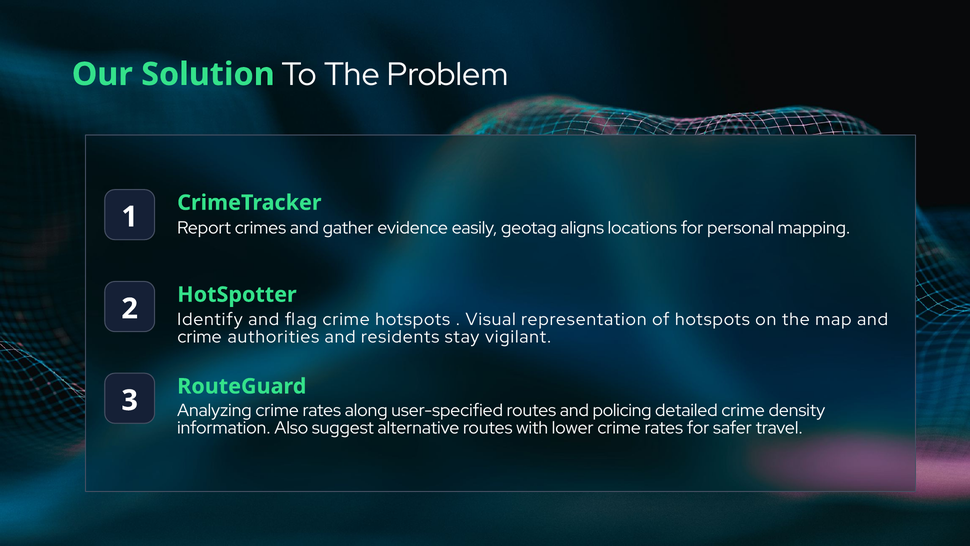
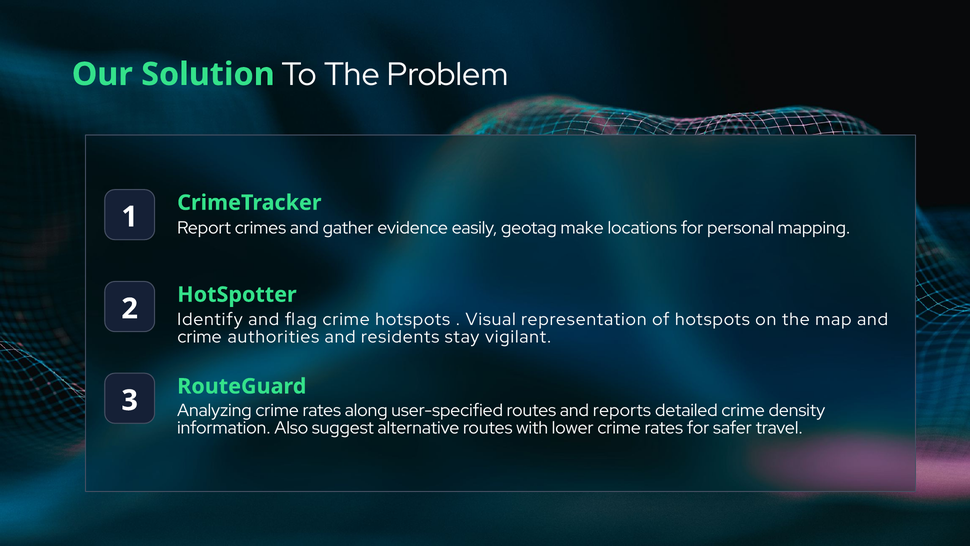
aligns: aligns -> make
policing: policing -> reports
